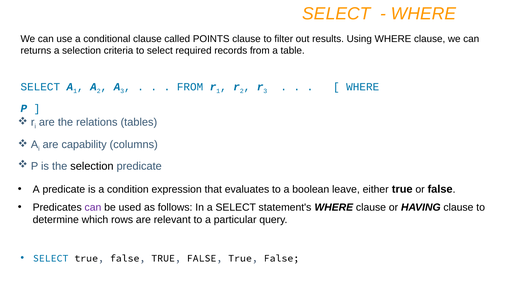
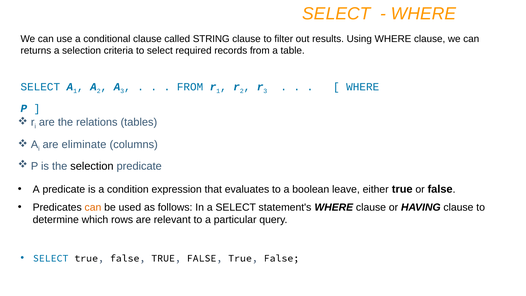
POINTS: POINTS -> STRING
capability: capability -> eliminate
can at (93, 207) colour: purple -> orange
